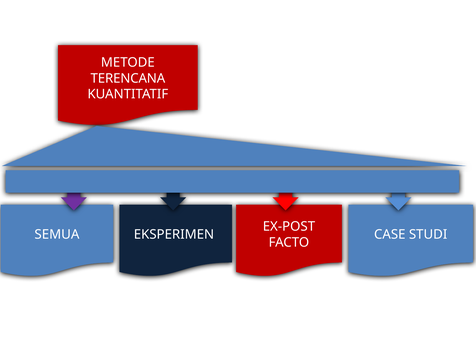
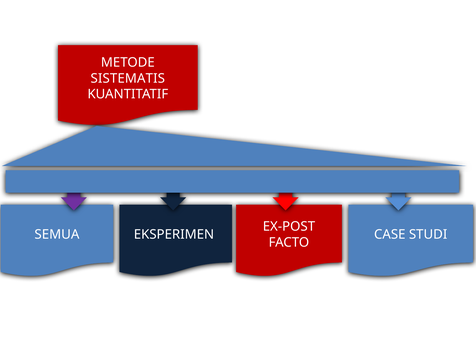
TERENCANA: TERENCANA -> SISTEMATIS
